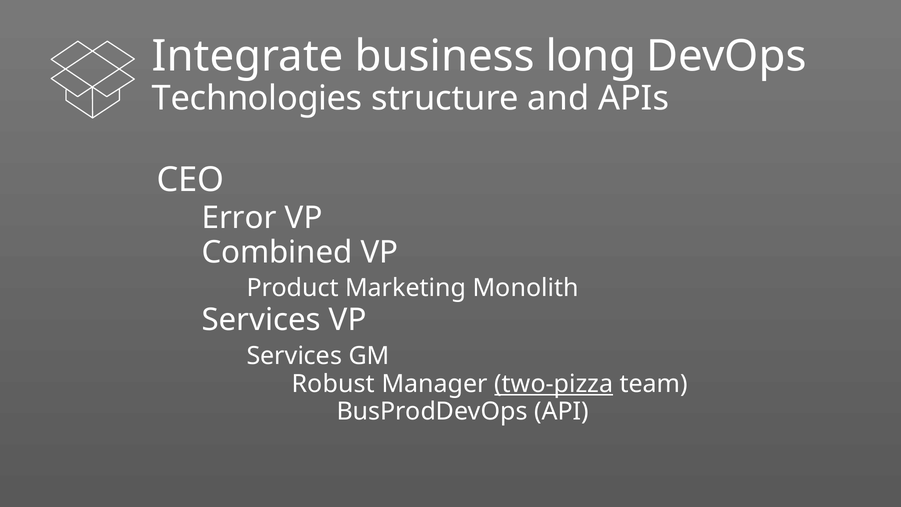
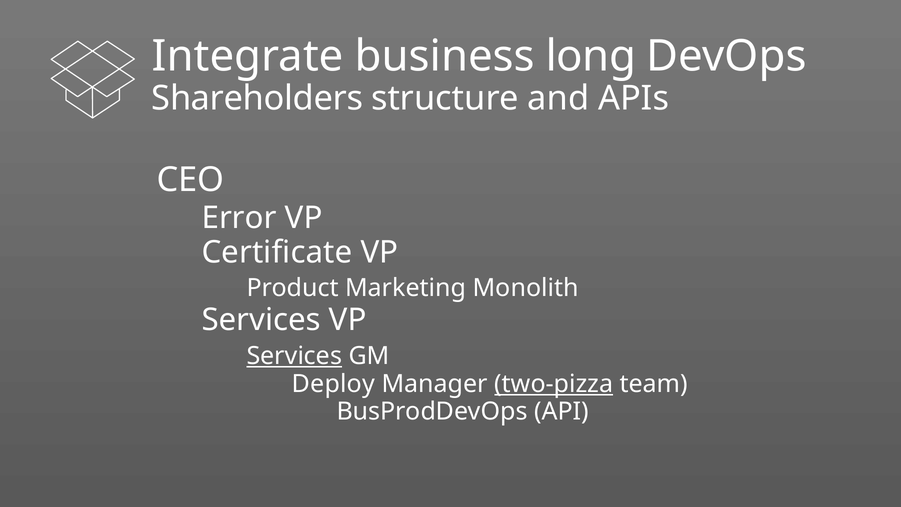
Technologies: Technologies -> Shareholders
Combined: Combined -> Certificate
Services at (294, 356) underline: none -> present
Robust: Robust -> Deploy
